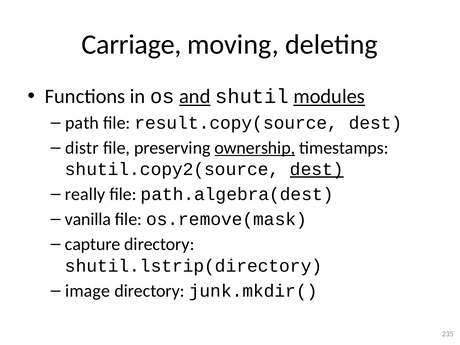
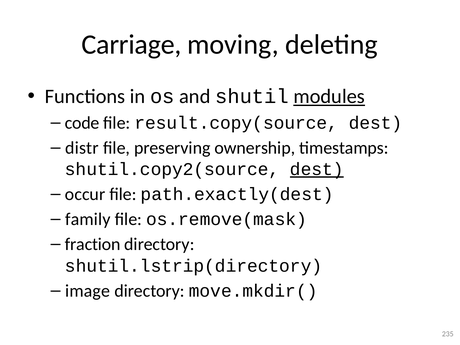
and underline: present -> none
path: path -> code
ownership underline: present -> none
really: really -> occur
path.algebra(dest: path.algebra(dest -> path.exactly(dest
vanilla: vanilla -> family
capture: capture -> fraction
junk.mkdir(: junk.mkdir( -> move.mkdir(
